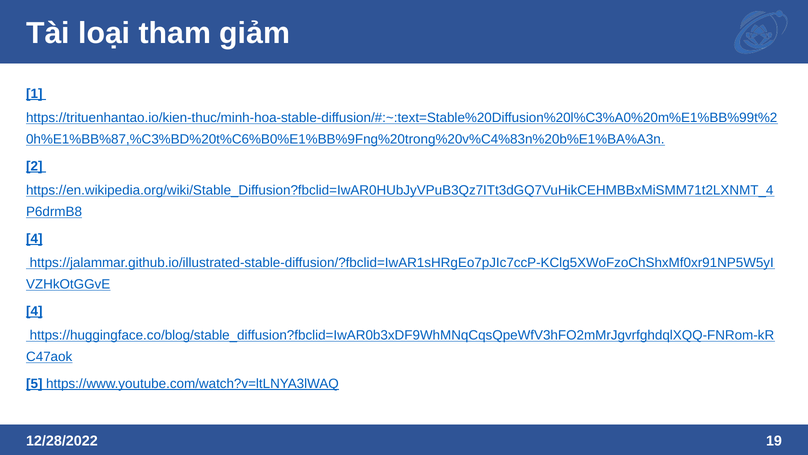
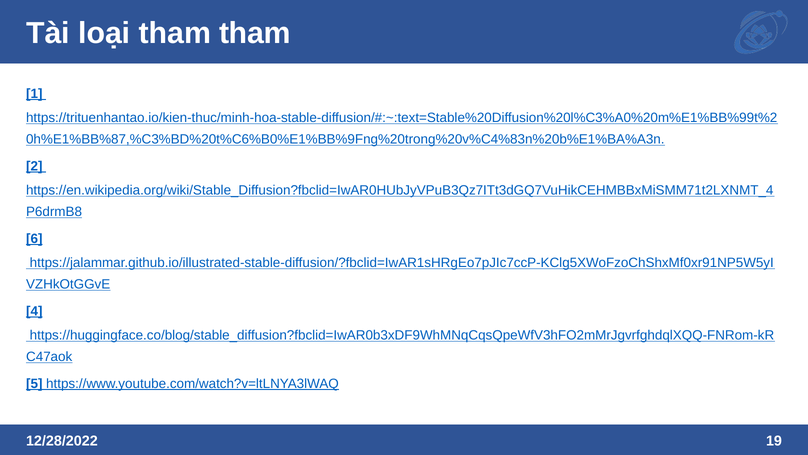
tham giảm: giảm -> tham
4 at (34, 238): 4 -> 6
